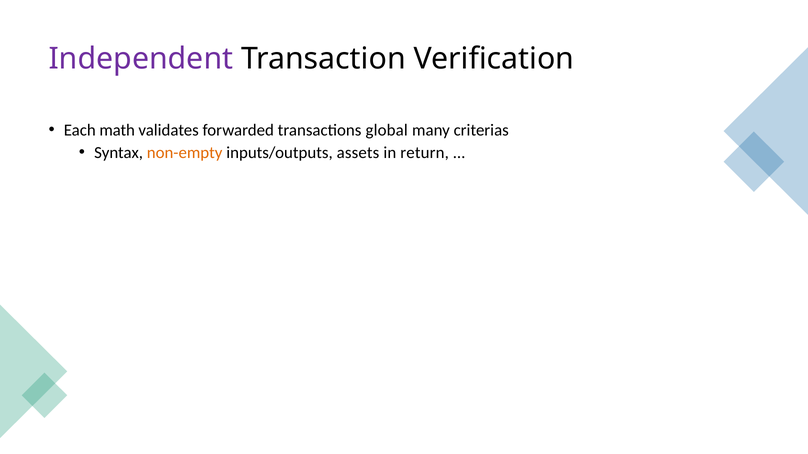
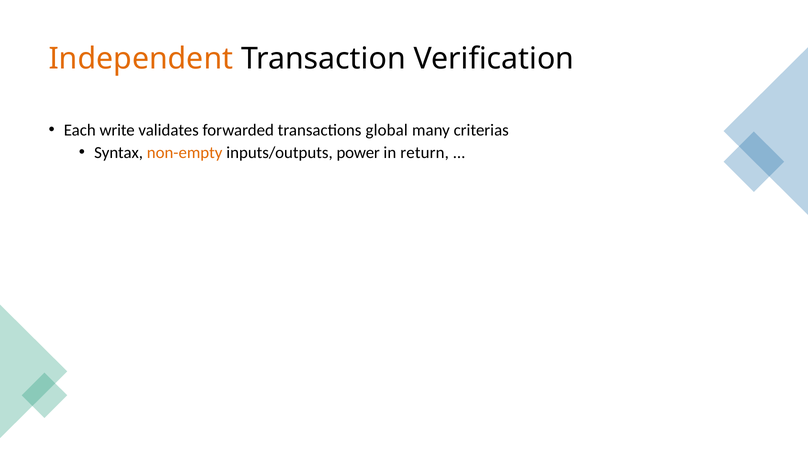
Independent colour: purple -> orange
math: math -> write
assets: assets -> power
